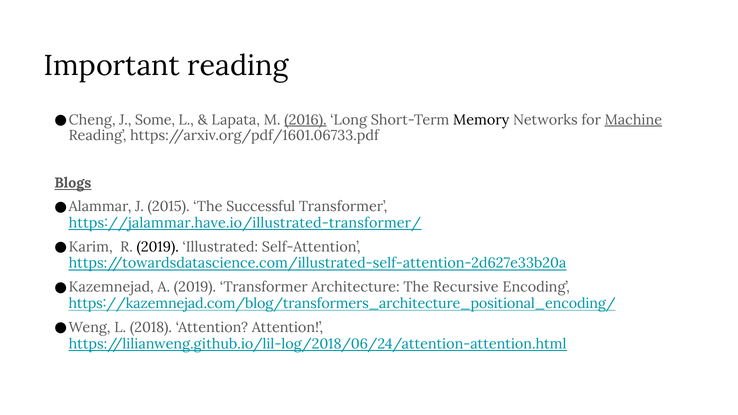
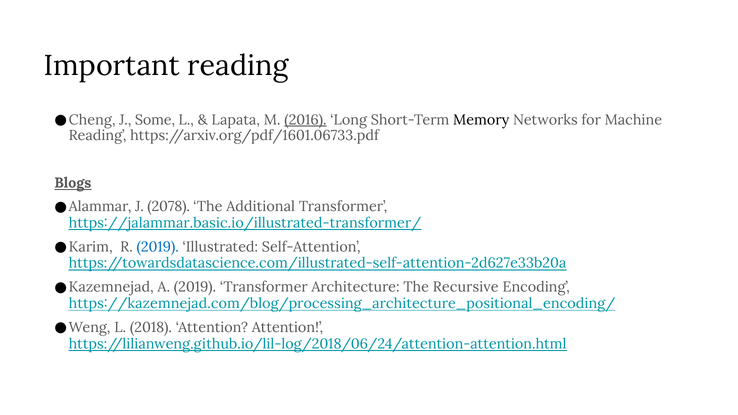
Machine underline: present -> none
2015: 2015 -> 2078
Successful: Successful -> Additional
https://jalammar.have.io/illustrated-transformer/: https://jalammar.have.io/illustrated-transformer/ -> https://jalammar.basic.io/illustrated-transformer/
2019 at (158, 247) colour: black -> blue
https://kazemnejad.com/blog/transformers_architecture_positional_encoding/: https://kazemnejad.com/blog/transformers_architecture_positional_encoding/ -> https://kazemnejad.com/blog/processing_architecture_positional_encoding/
